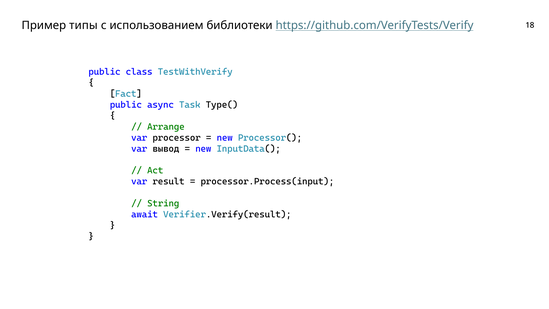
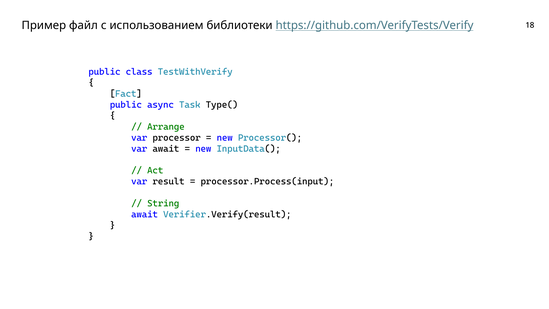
типы: типы -> файл
var вывод: вывод -> await
